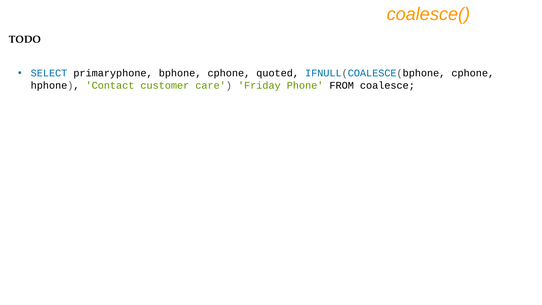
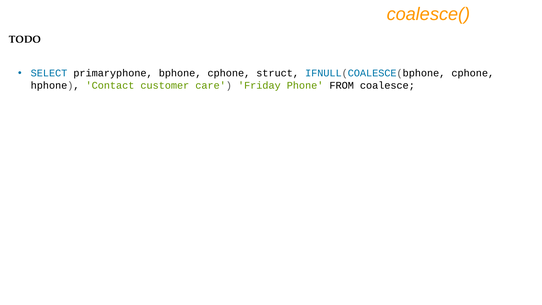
quoted: quoted -> struct
